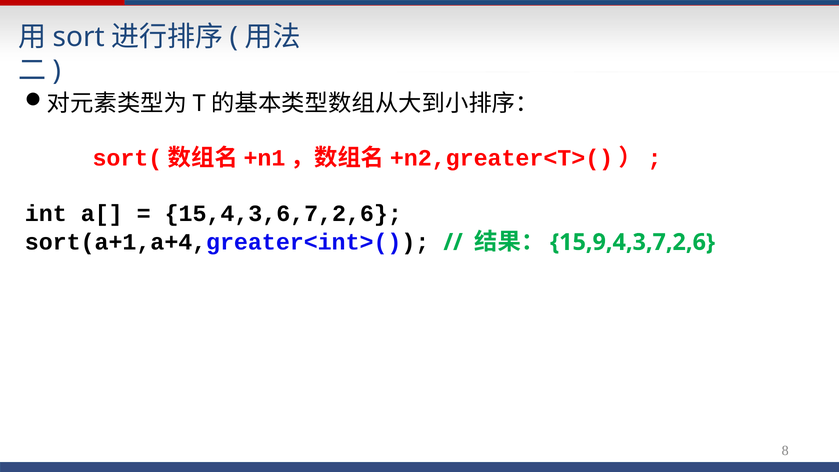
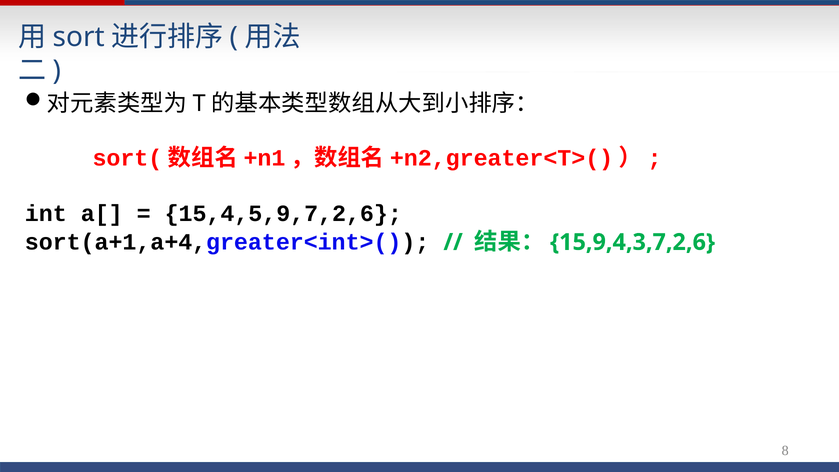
15,4,3,6,7,2,6: 15,4,3,6,7,2,6 -> 15,4,5,9,7,2,6
